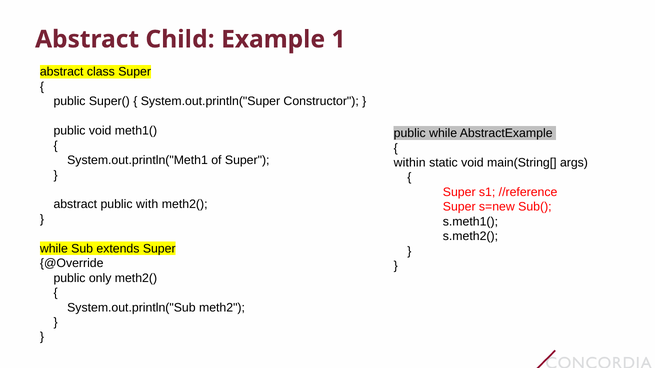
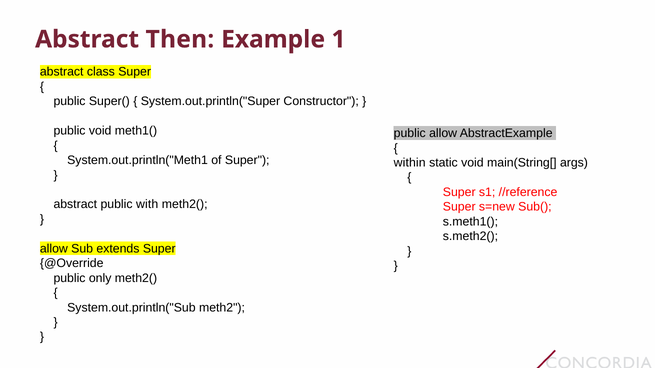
Child: Child -> Then
public while: while -> allow
while at (54, 249): while -> allow
